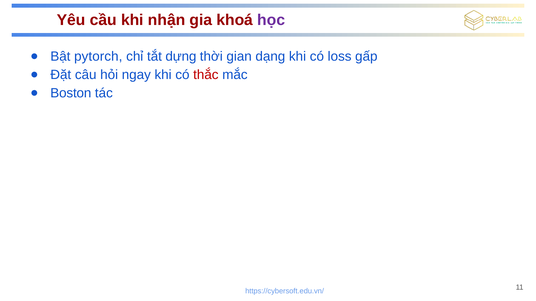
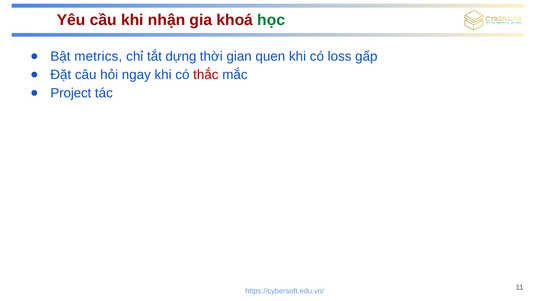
học colour: purple -> green
pytorch: pytorch -> metrics
dạng: dạng -> quen
Boston: Boston -> Project
